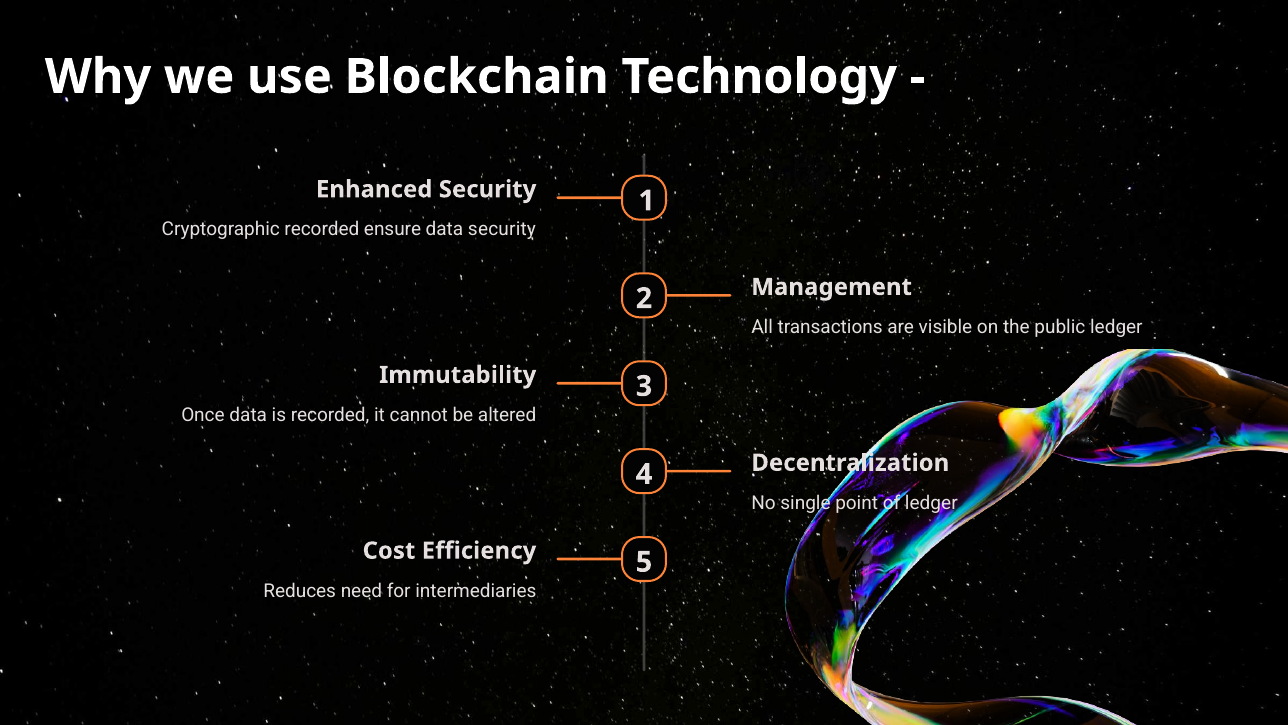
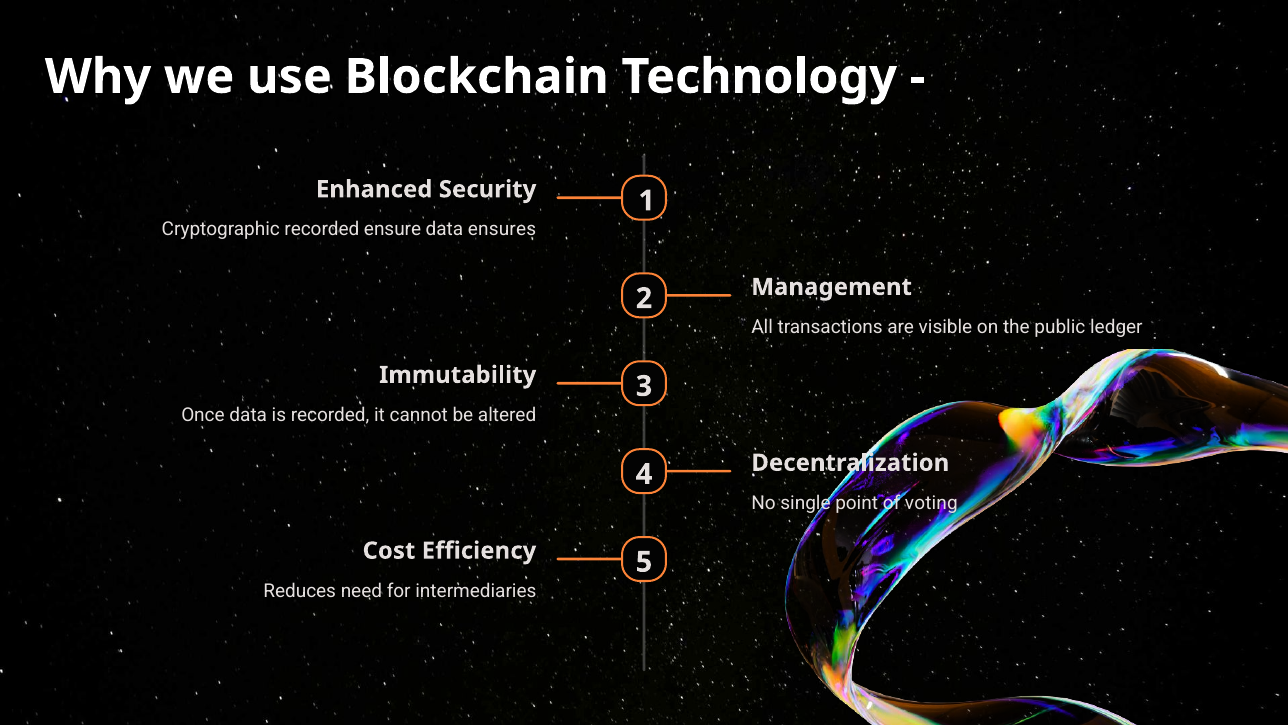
data security: security -> ensures
of ledger: ledger -> voting
